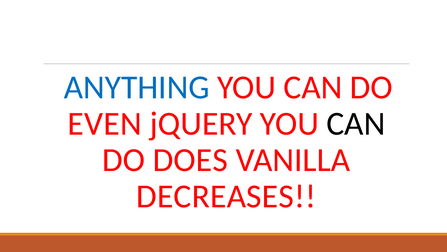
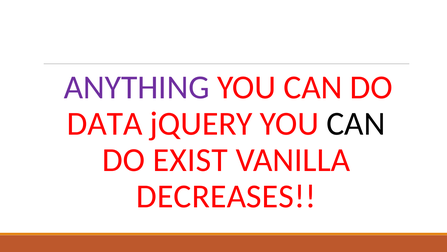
ANYTHING colour: blue -> purple
EVEN: EVEN -> DATA
DOES: DOES -> EXIST
